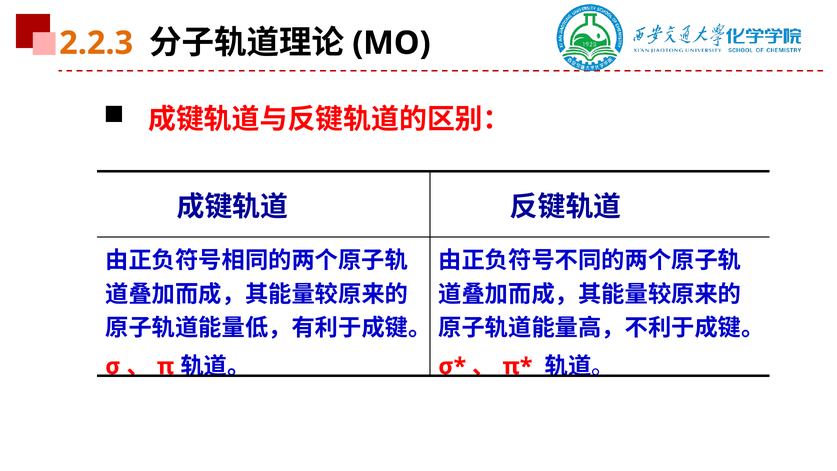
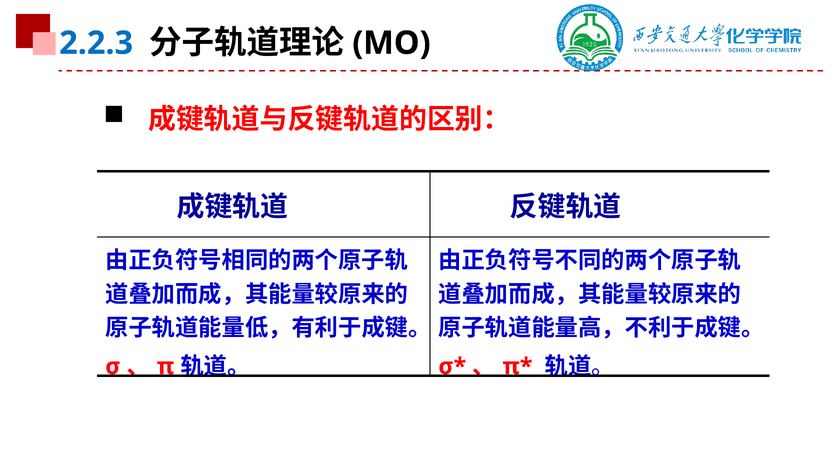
2.2.3 colour: orange -> blue
